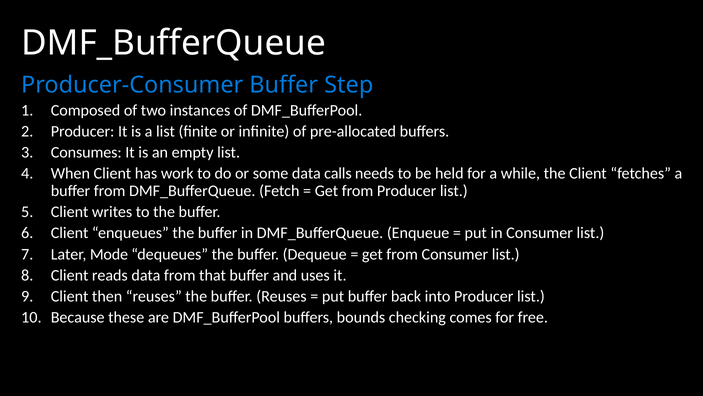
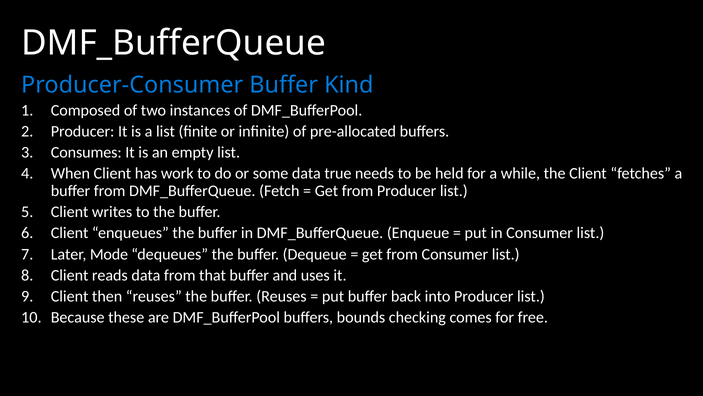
Step: Step -> Kind
calls: calls -> true
